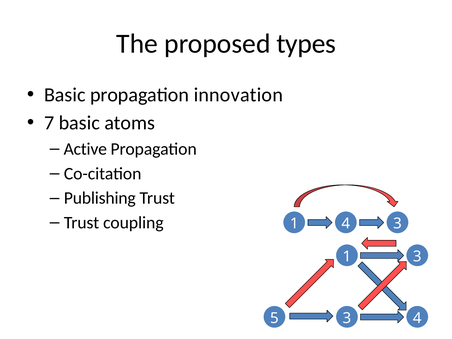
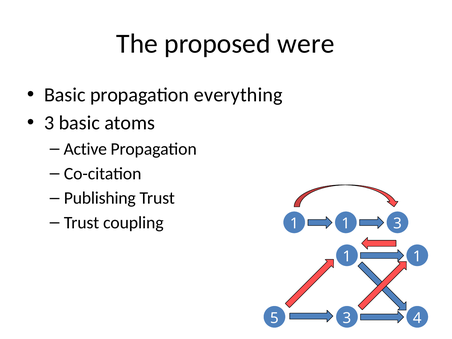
types: types -> were
innovation: innovation -> everything
7 at (49, 123): 7 -> 3
coupling 1 4: 4 -> 1
3 at (417, 257): 3 -> 1
